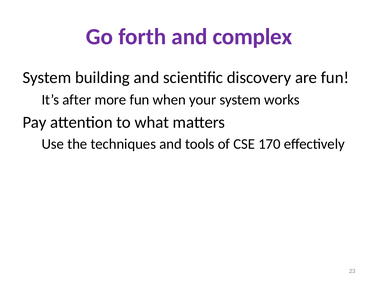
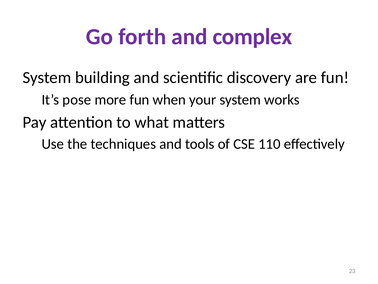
after: after -> pose
170: 170 -> 110
